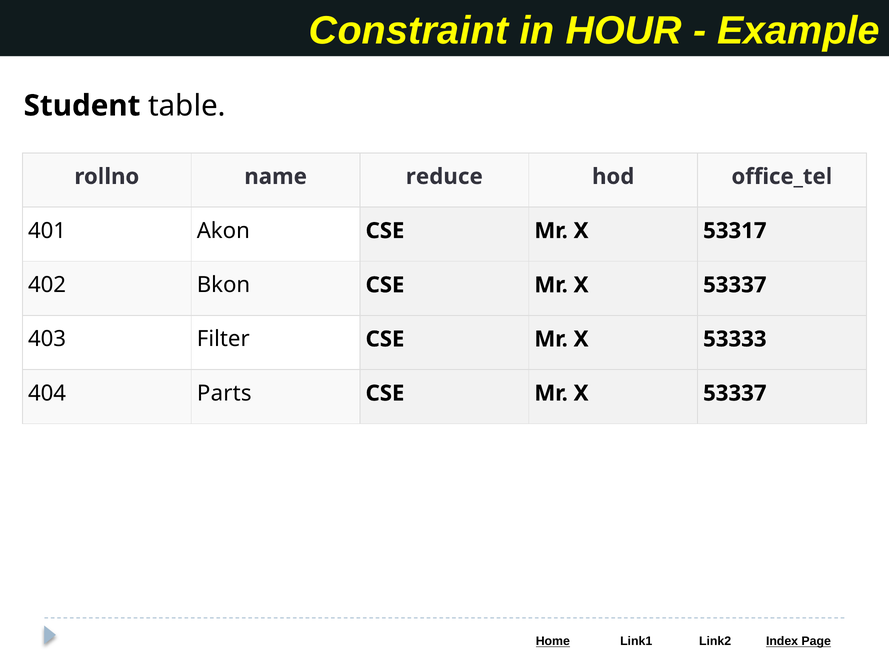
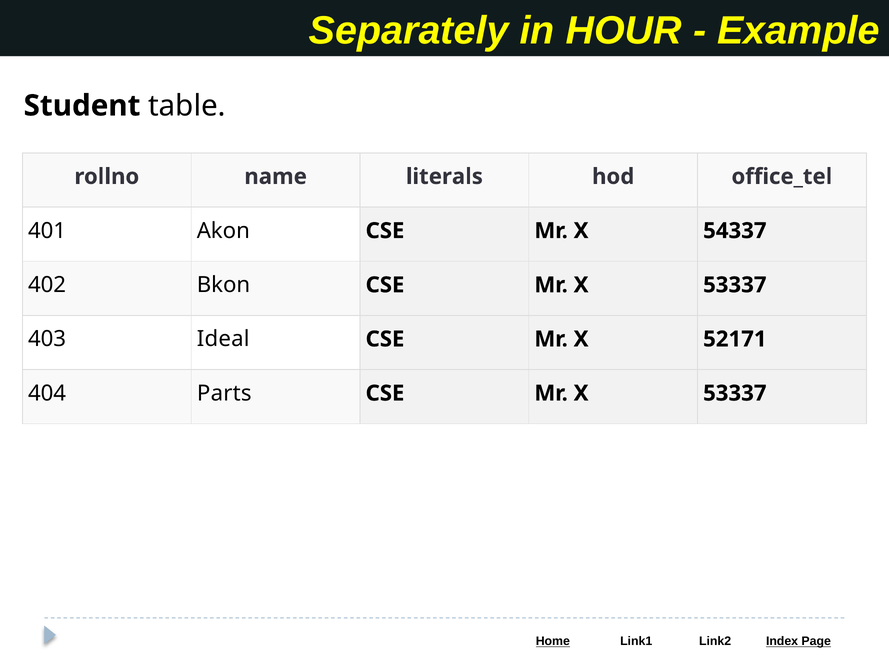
Constraint: Constraint -> Separately
reduce: reduce -> literals
53317: 53317 -> 54337
Filter: Filter -> Ideal
53333: 53333 -> 52171
